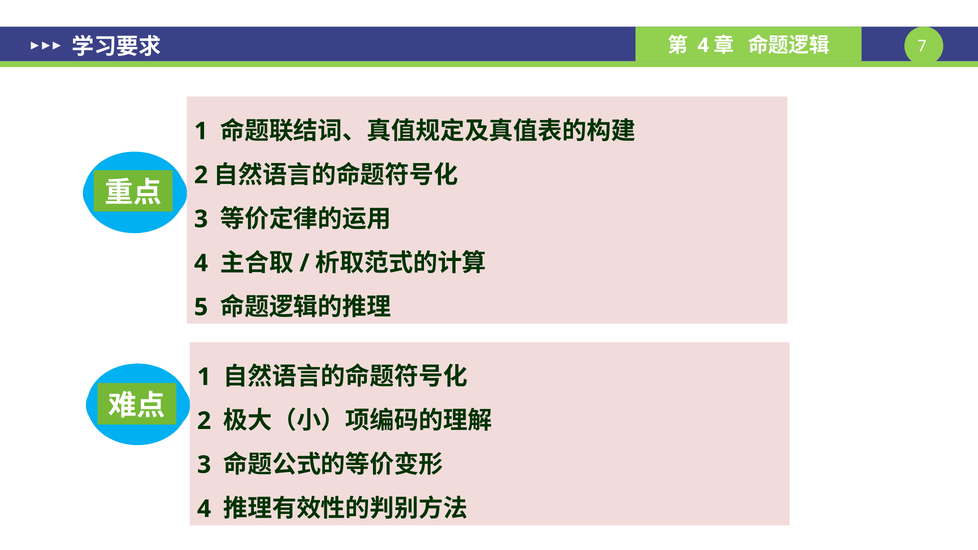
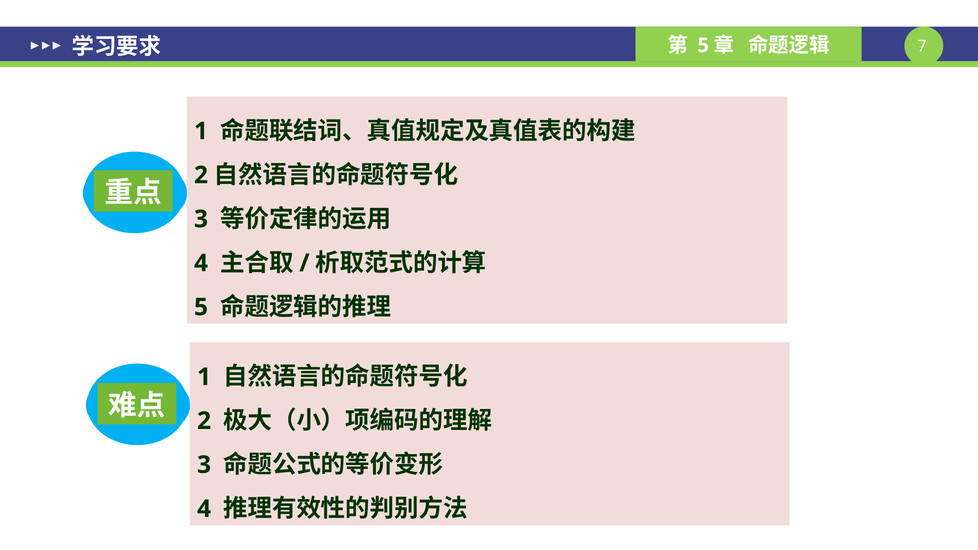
4 at (703, 45): 4 -> 5
